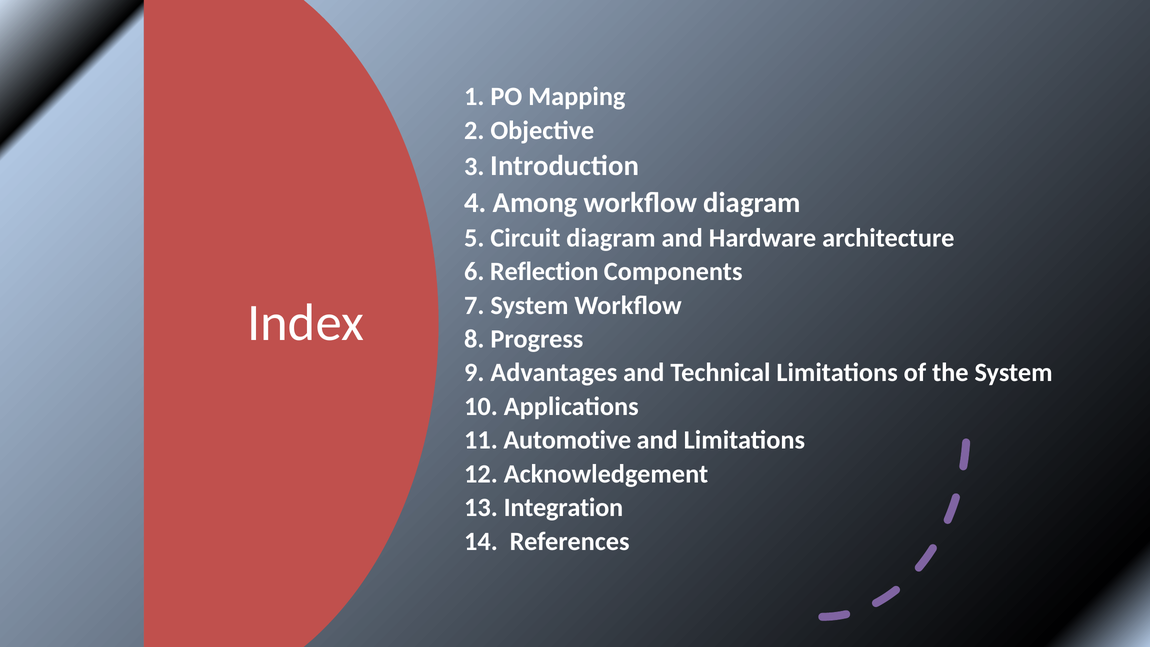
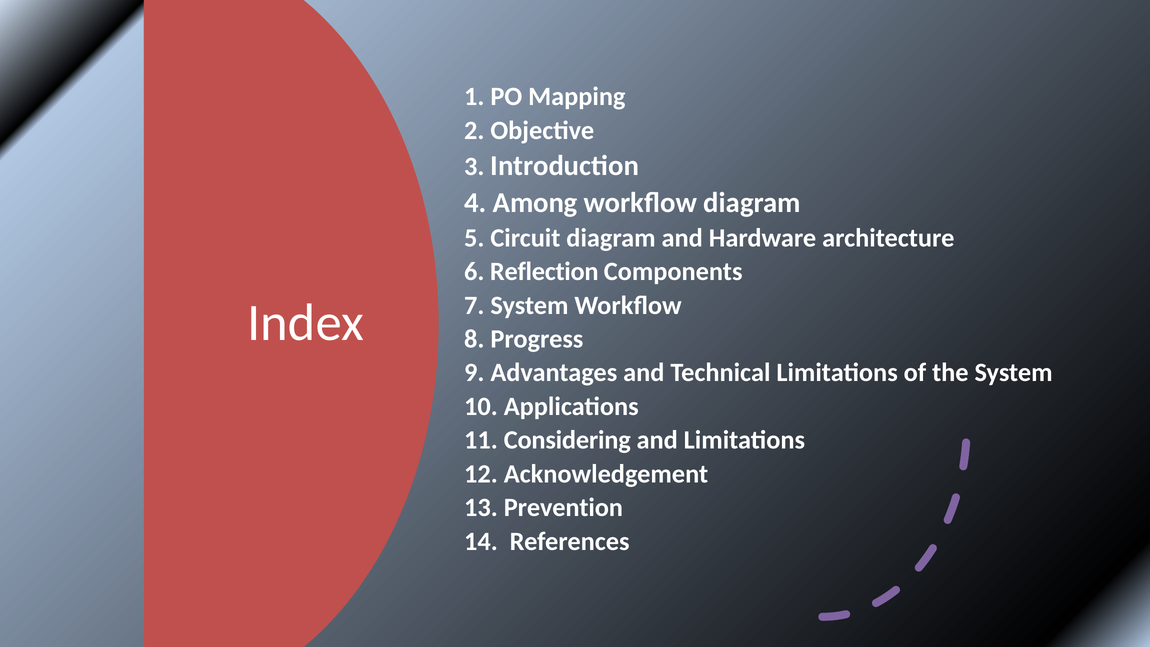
Automotive: Automotive -> Considering
Integration: Integration -> Prevention
